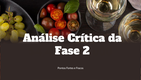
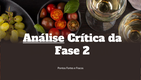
Análise underline: none -> present
